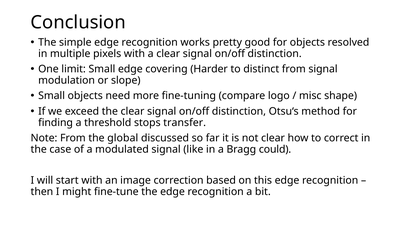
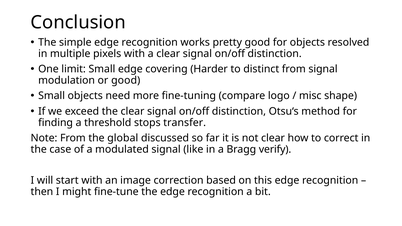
or slope: slope -> good
could: could -> verify
